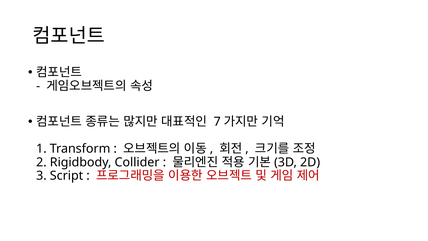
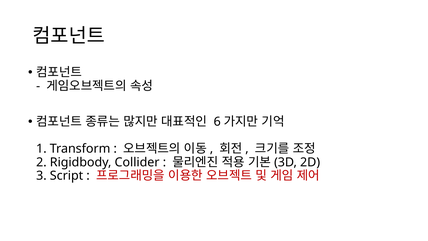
7: 7 -> 6
